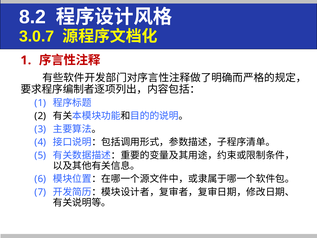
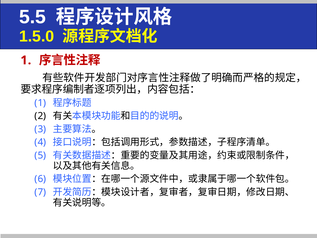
8.2: 8.2 -> 5.5
3.0.7: 3.0.7 -> 1.5.0
